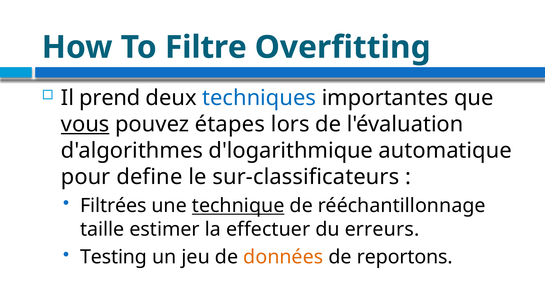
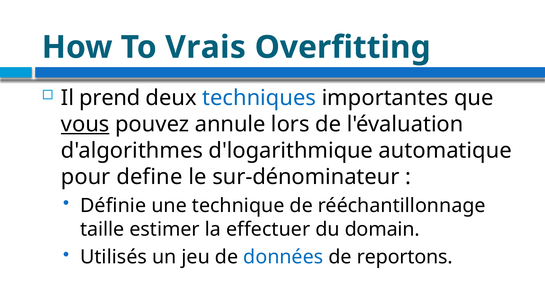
Filtre: Filtre -> Vrais
étapes: étapes -> annule
sur-classificateurs: sur-classificateurs -> sur-dénominateur
Filtrées: Filtrées -> Définie
technique underline: present -> none
erreurs: erreurs -> domain
Testing: Testing -> Utilisés
données colour: orange -> blue
